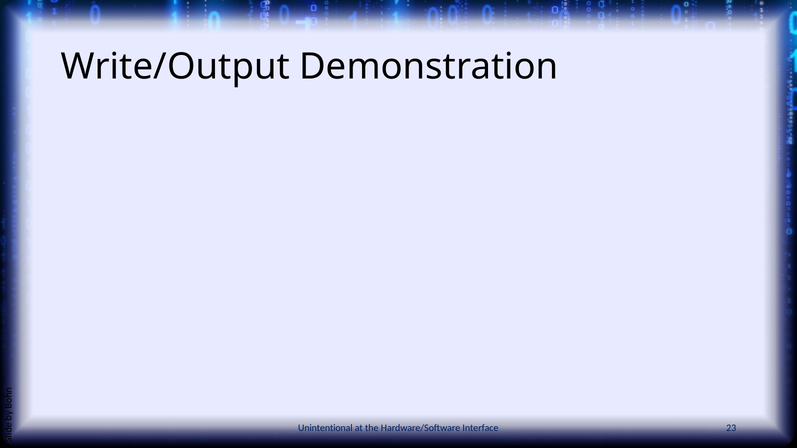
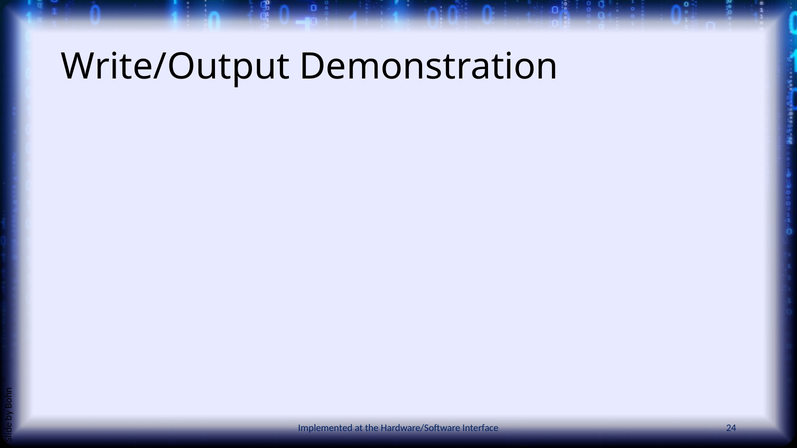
Unintentional: Unintentional -> Implemented
23: 23 -> 24
